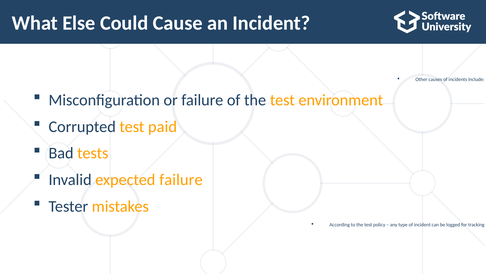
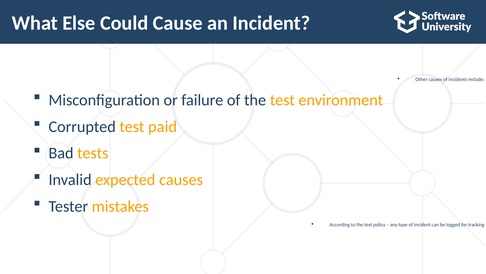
expected failure: failure -> causes
